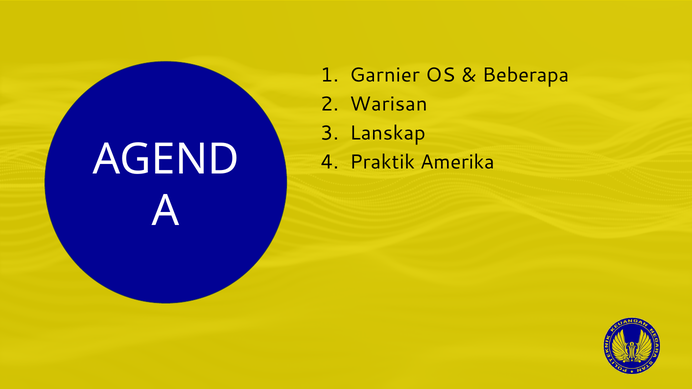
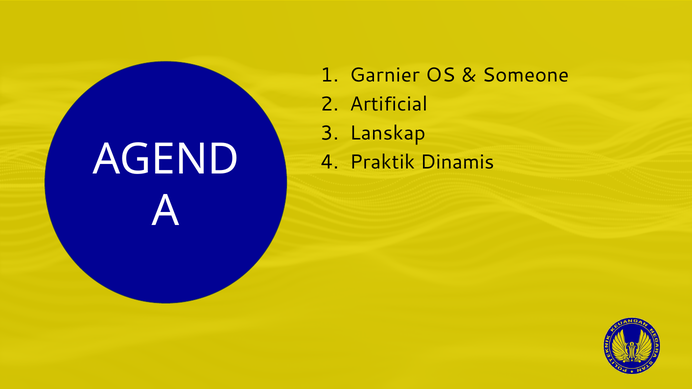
Beberapa: Beberapa -> Someone
Warisan: Warisan -> Artificial
Amerika: Amerika -> Dinamis
